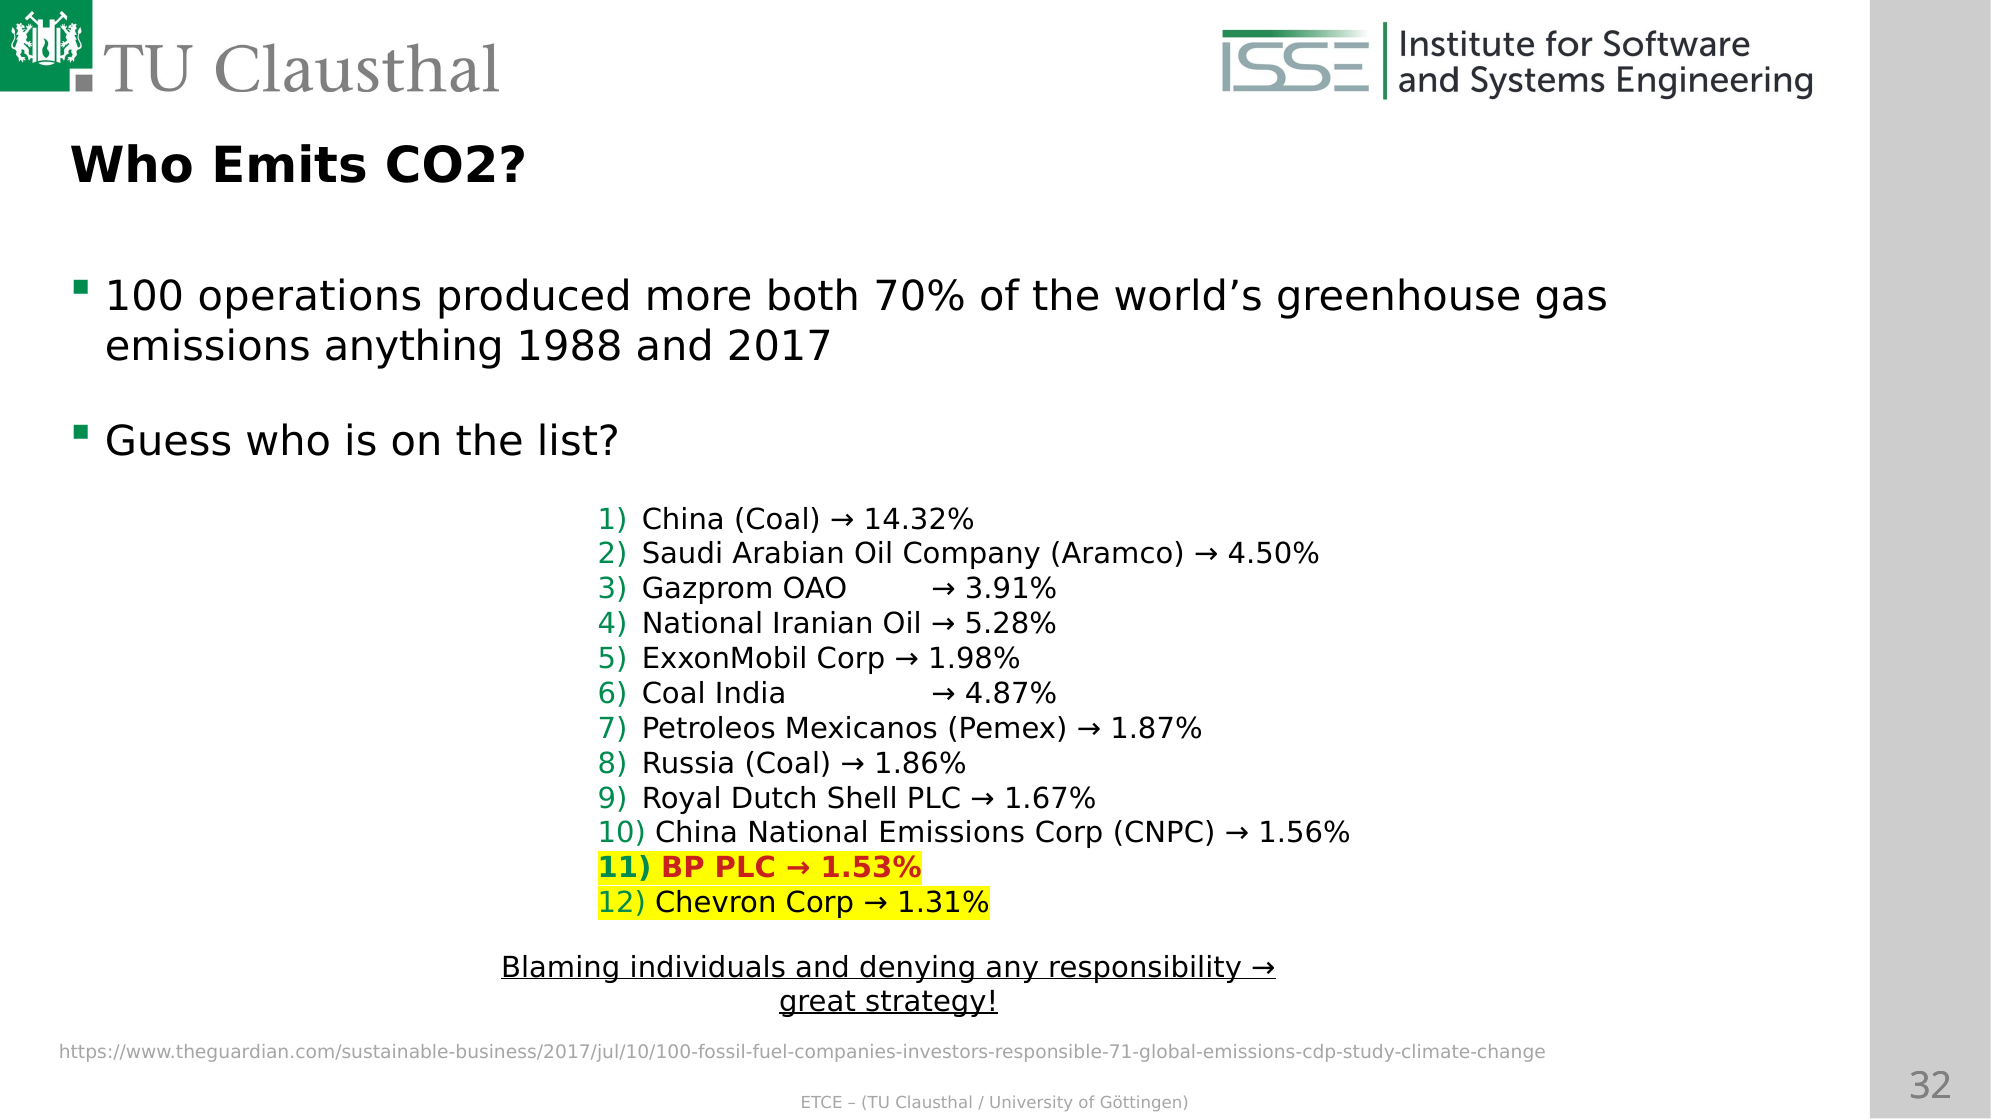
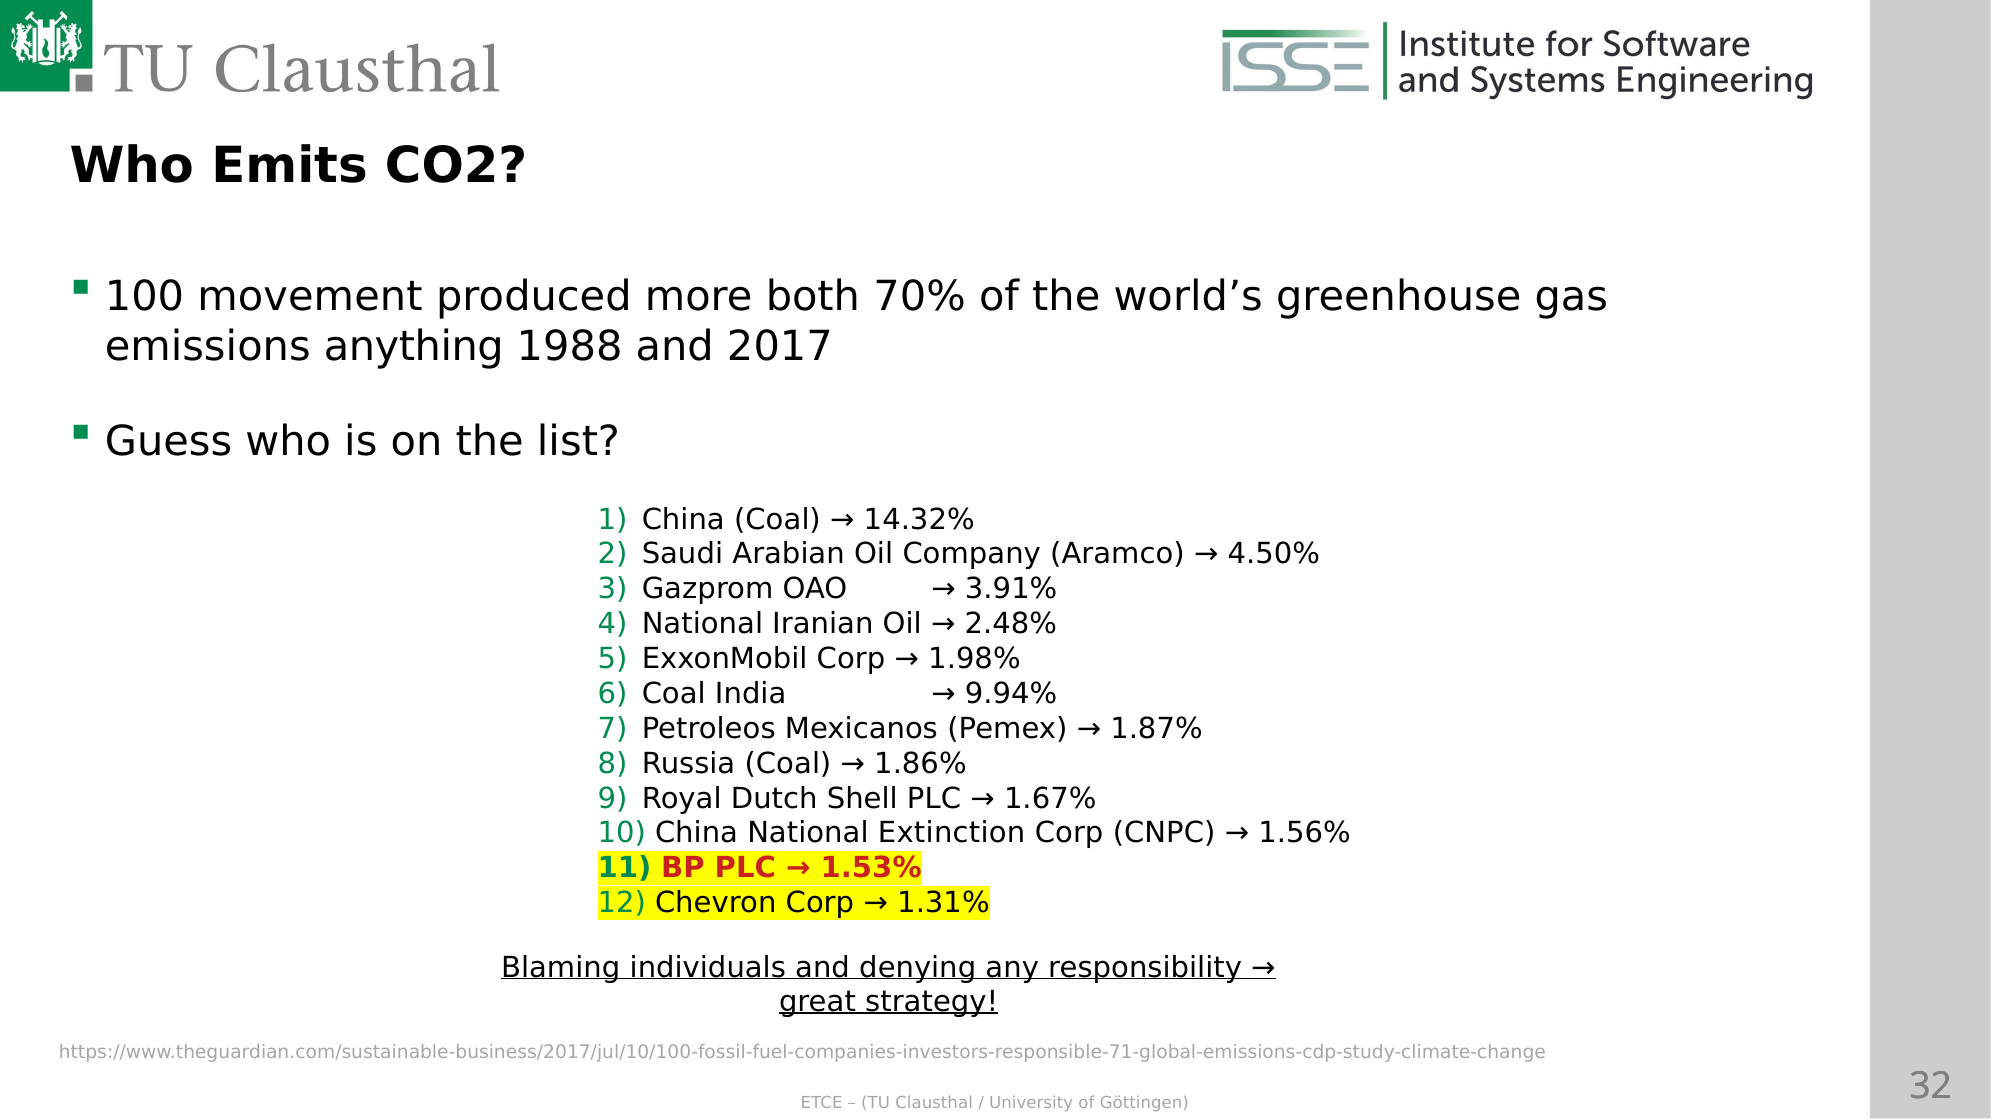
operations: operations -> movement
5.28%: 5.28% -> 2.48%
4.87%: 4.87% -> 9.94%
National Emissions: Emissions -> Extinction
